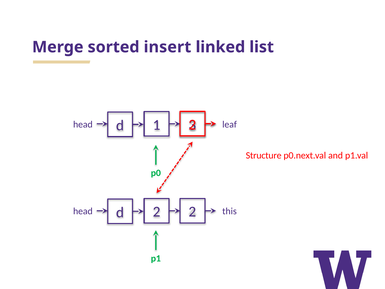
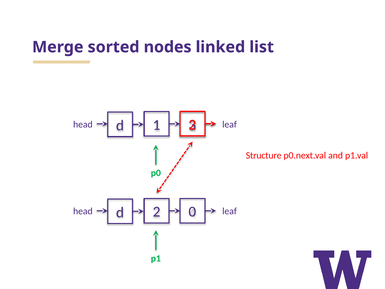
insert: insert -> nodes
2 2: 2 -> 0
d this: this -> leaf
